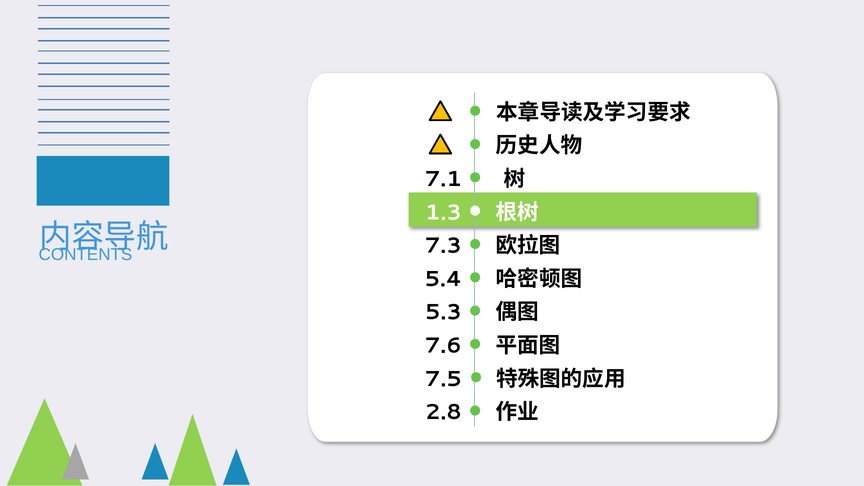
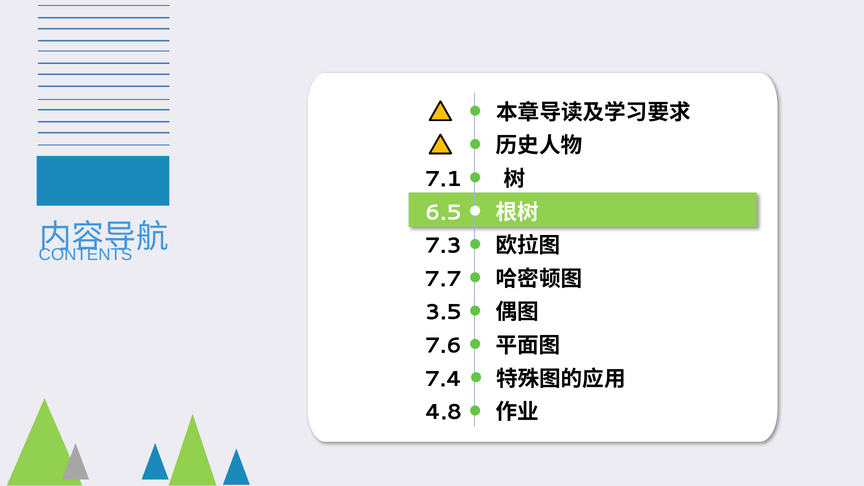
1.3: 1.3 -> 6.5
5.4: 5.4 -> 7.7
5.3: 5.3 -> 3.5
7.5: 7.5 -> 7.4
2.8: 2.8 -> 4.8
